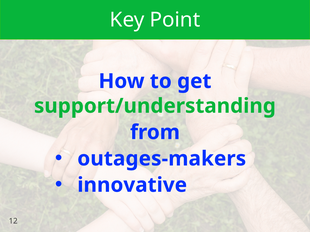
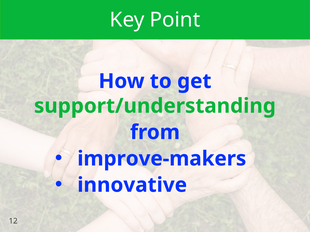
outages-makers: outages-makers -> improve-makers
